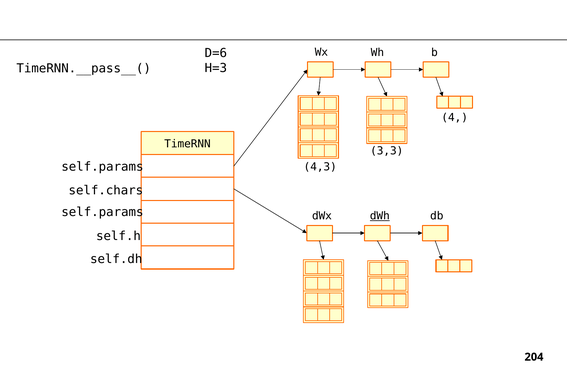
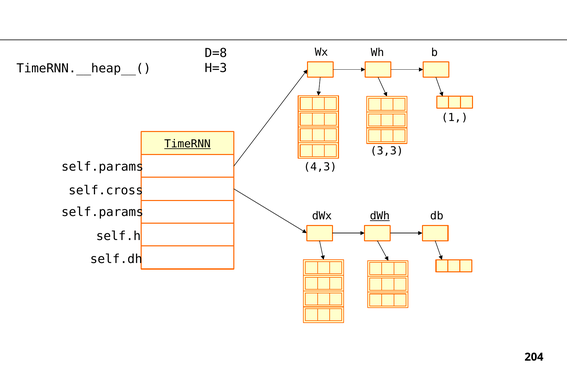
D=6: D=6 -> D=8
TimeRNN.__pass__(: TimeRNN.__pass__( -> TimeRNN.__heap__(
4: 4 -> 1
TimeRNN underline: none -> present
self.chars: self.chars -> self.cross
